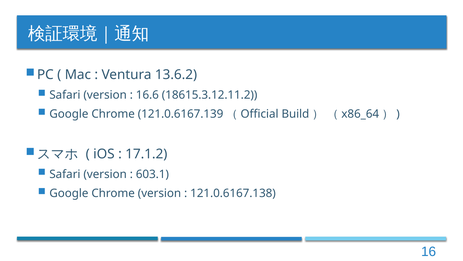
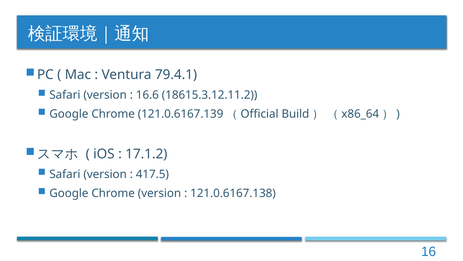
13.6.2: 13.6.2 -> 79.4.1
603.1: 603.1 -> 417.5
